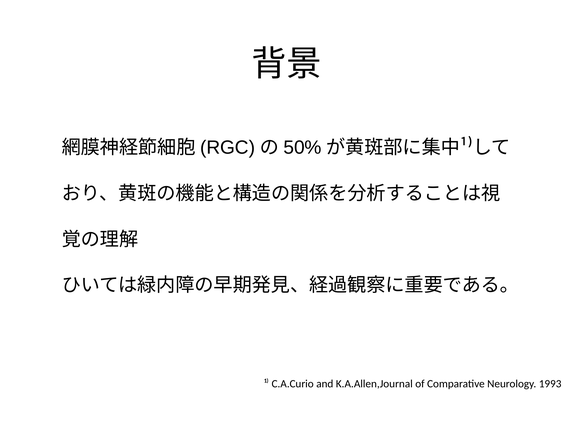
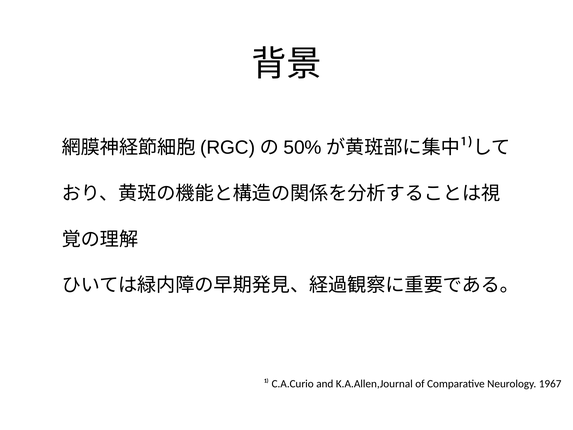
1993: 1993 -> 1967
